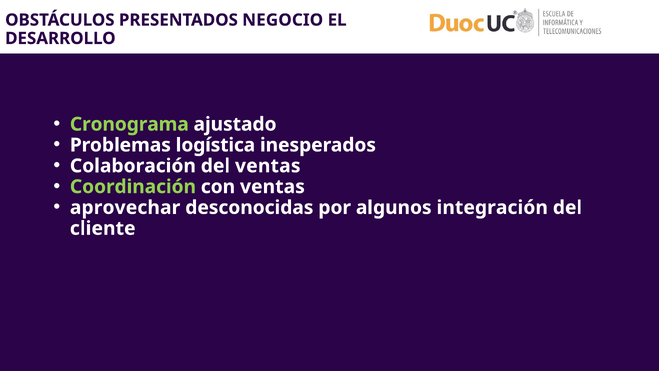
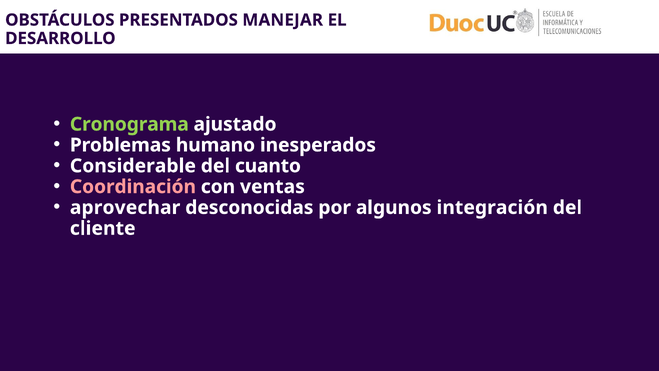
NEGOCIO: NEGOCIO -> MANEJAR
logística: logística -> humano
Colaboración: Colaboración -> Considerable
del ventas: ventas -> cuanto
Coordinación colour: light green -> pink
